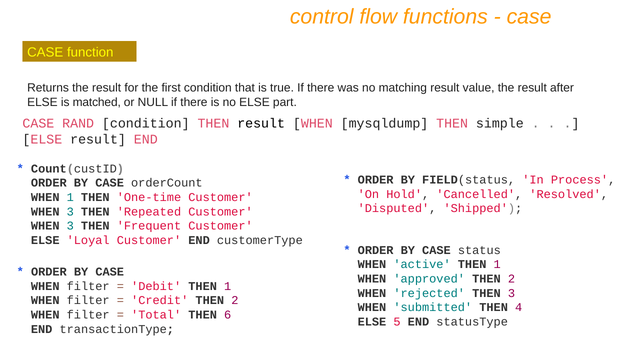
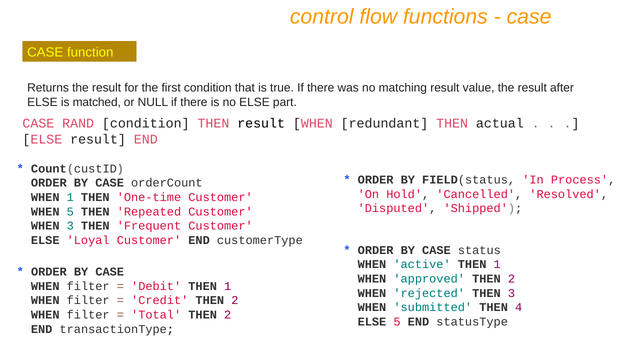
mysqldump: mysqldump -> redundant
simple: simple -> actual
3 at (70, 211): 3 -> 5
Total THEN 6: 6 -> 2
